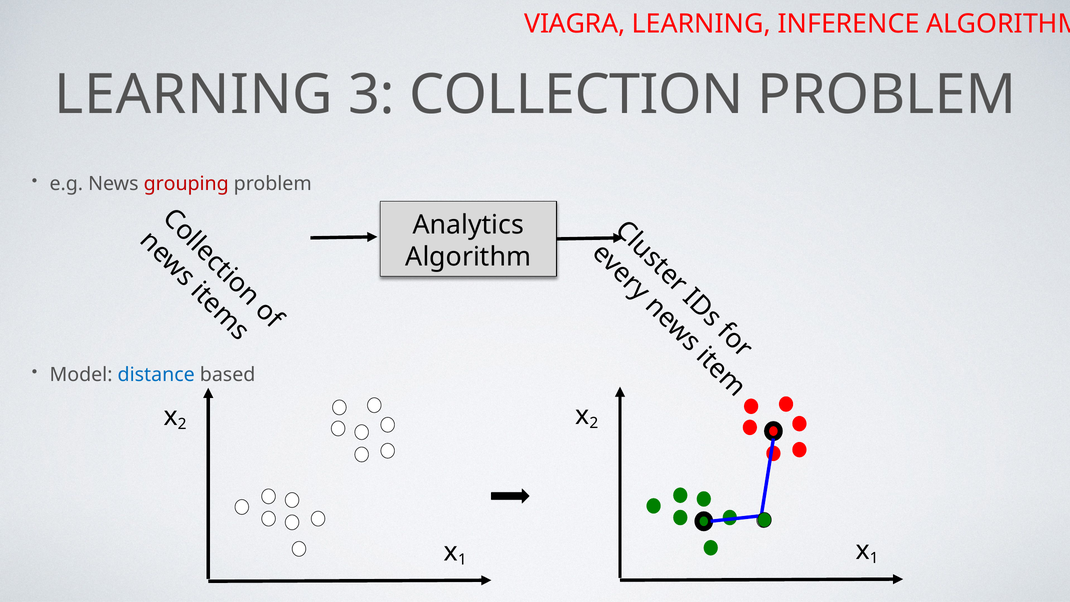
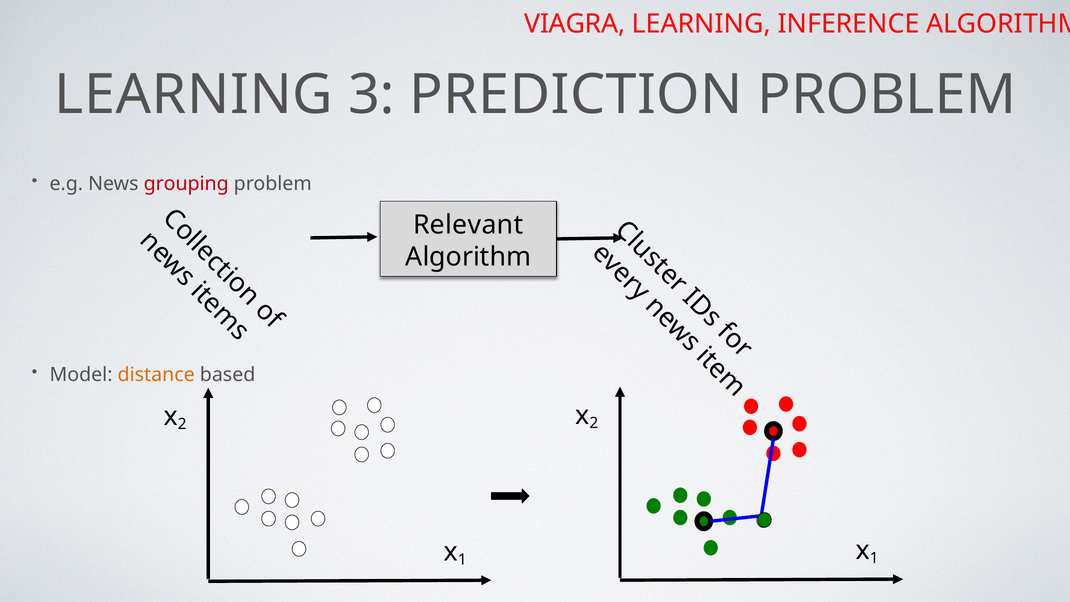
COLLECTION: COLLECTION -> PREDICTION
Analytics: Analytics -> Relevant
distance colour: blue -> orange
